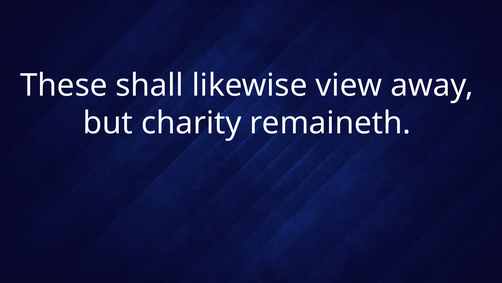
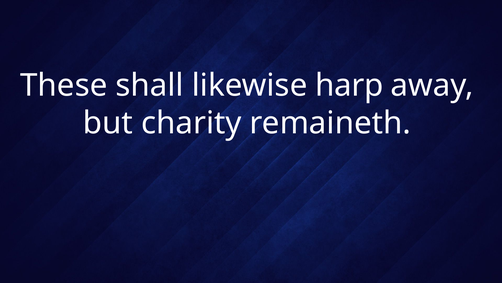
view: view -> harp
